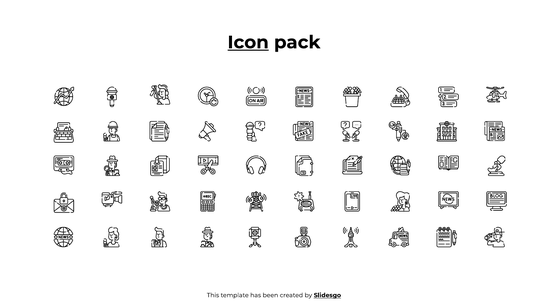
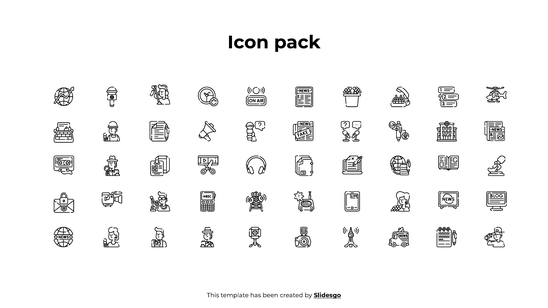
Icon underline: present -> none
